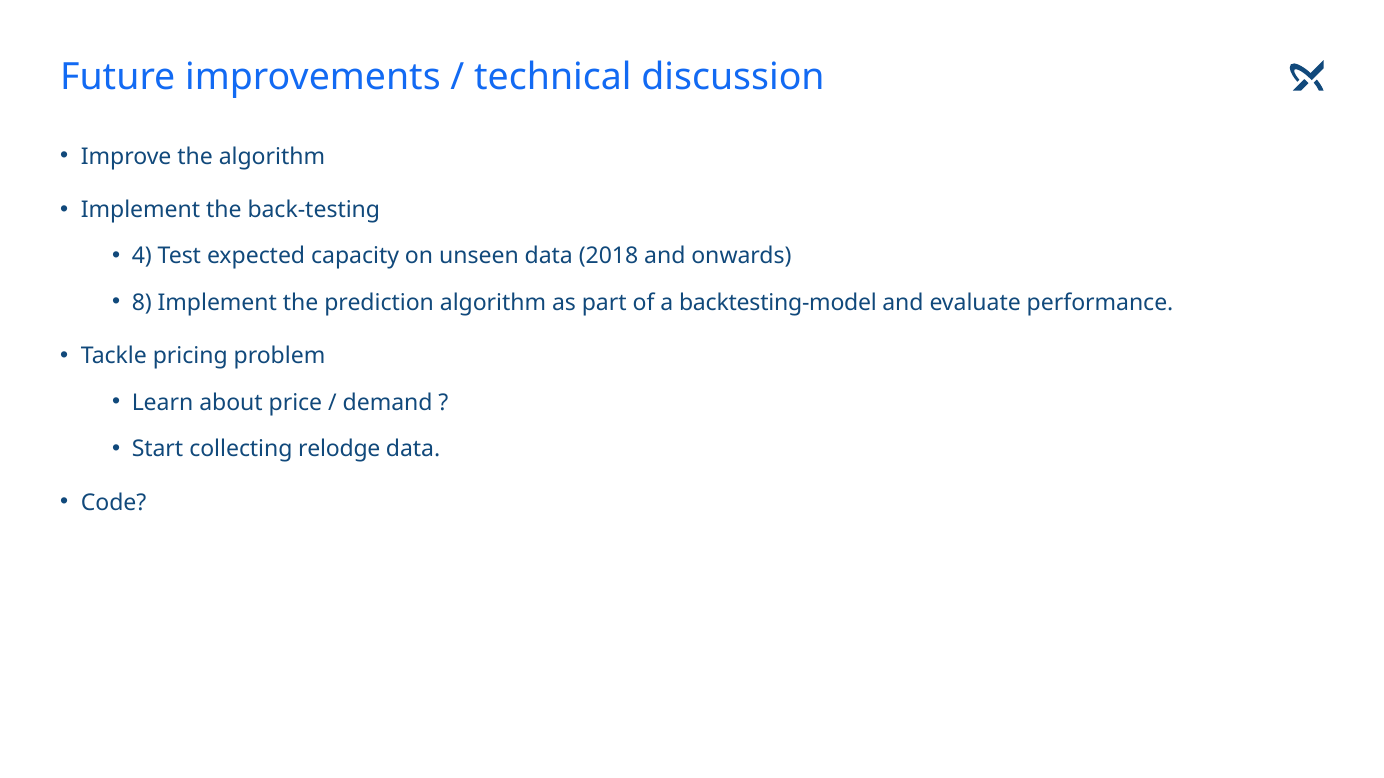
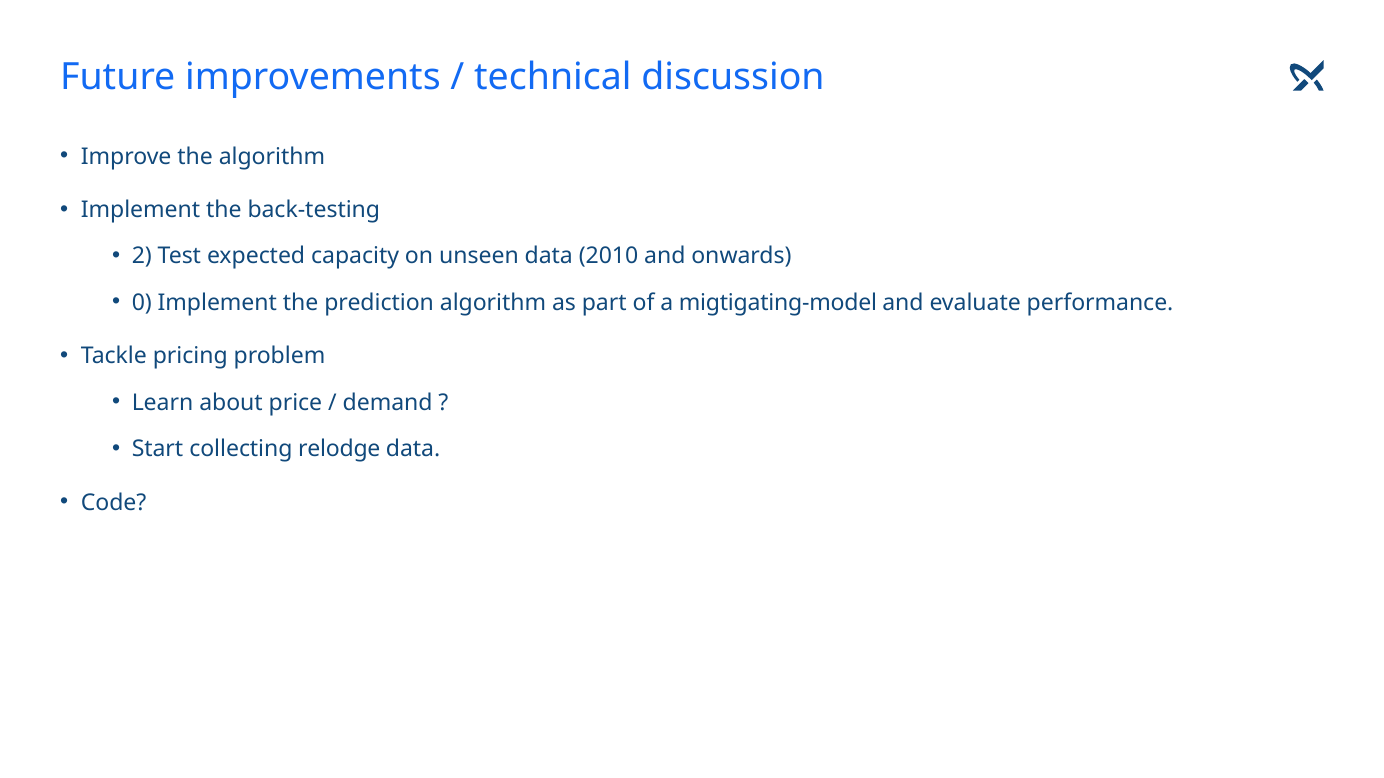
4: 4 -> 2
2018: 2018 -> 2010
8: 8 -> 0
backtesting-model: backtesting-model -> migtigating-model
